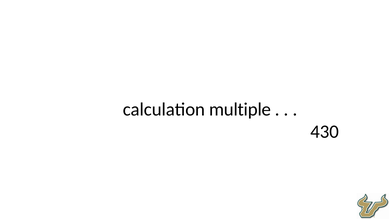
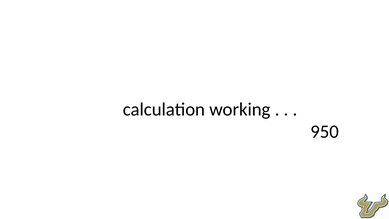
multiple: multiple -> working
430: 430 -> 950
